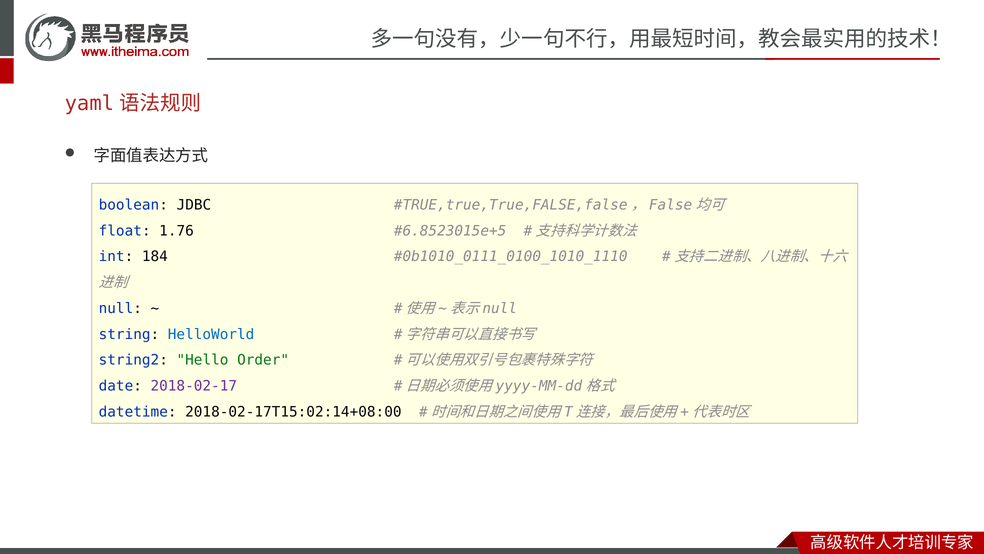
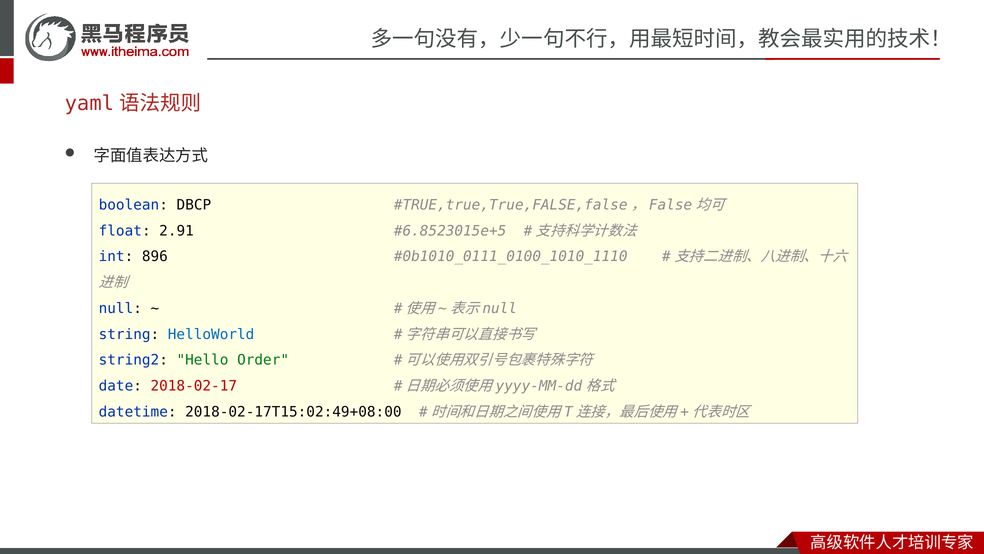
JDBC: JDBC -> DBCP
1.76: 1.76 -> 2.91
184: 184 -> 896
2018-02-17 colour: purple -> red
2018-02-17T15:02:14+08:00: 2018-02-17T15:02:14+08:00 -> 2018-02-17T15:02:49+08:00
